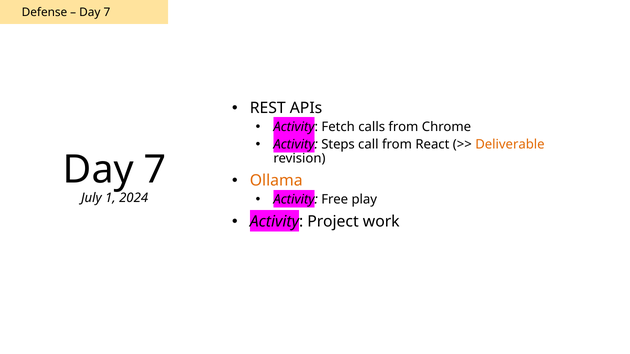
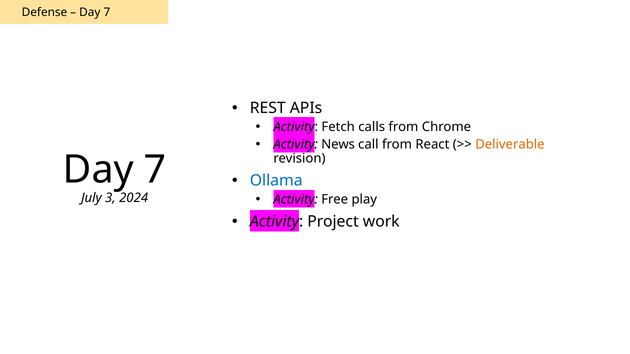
Steps: Steps -> News
Ollama colour: orange -> blue
1: 1 -> 3
